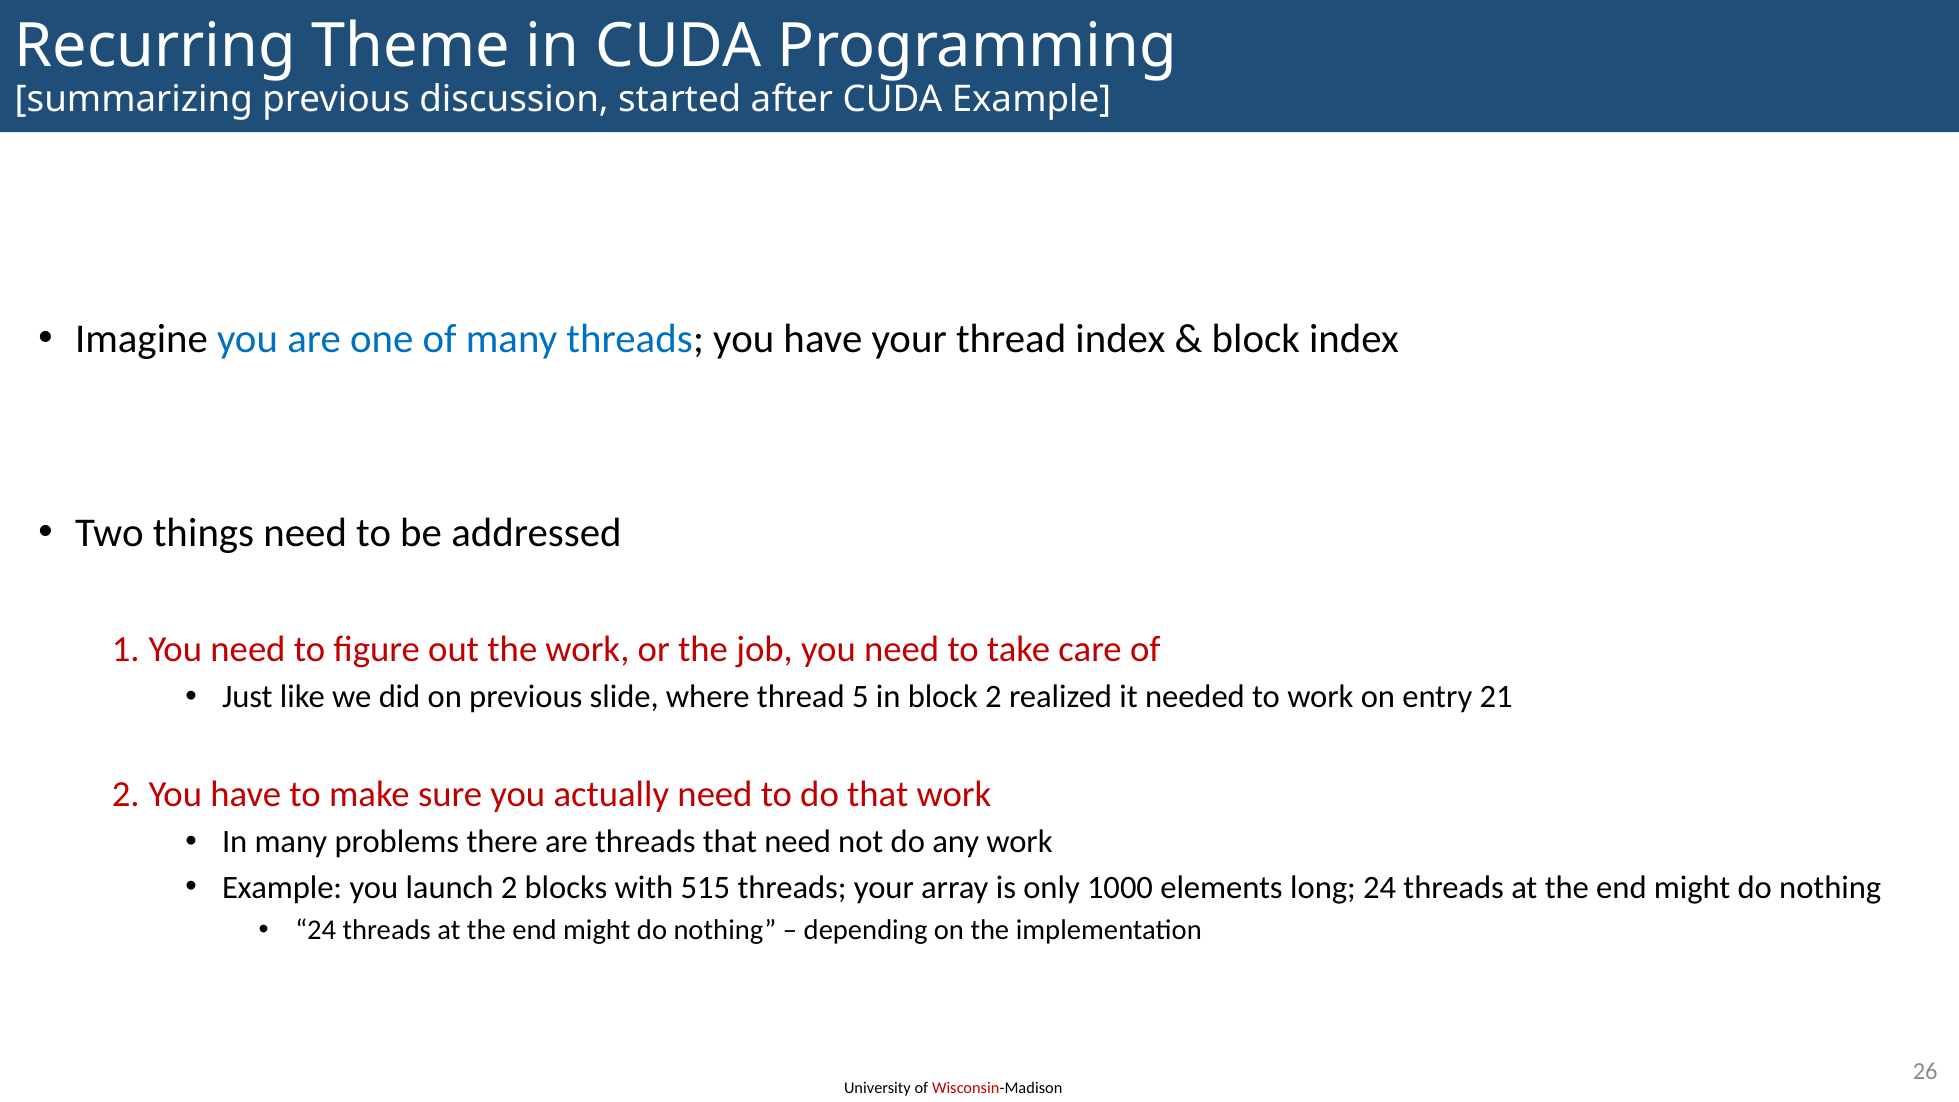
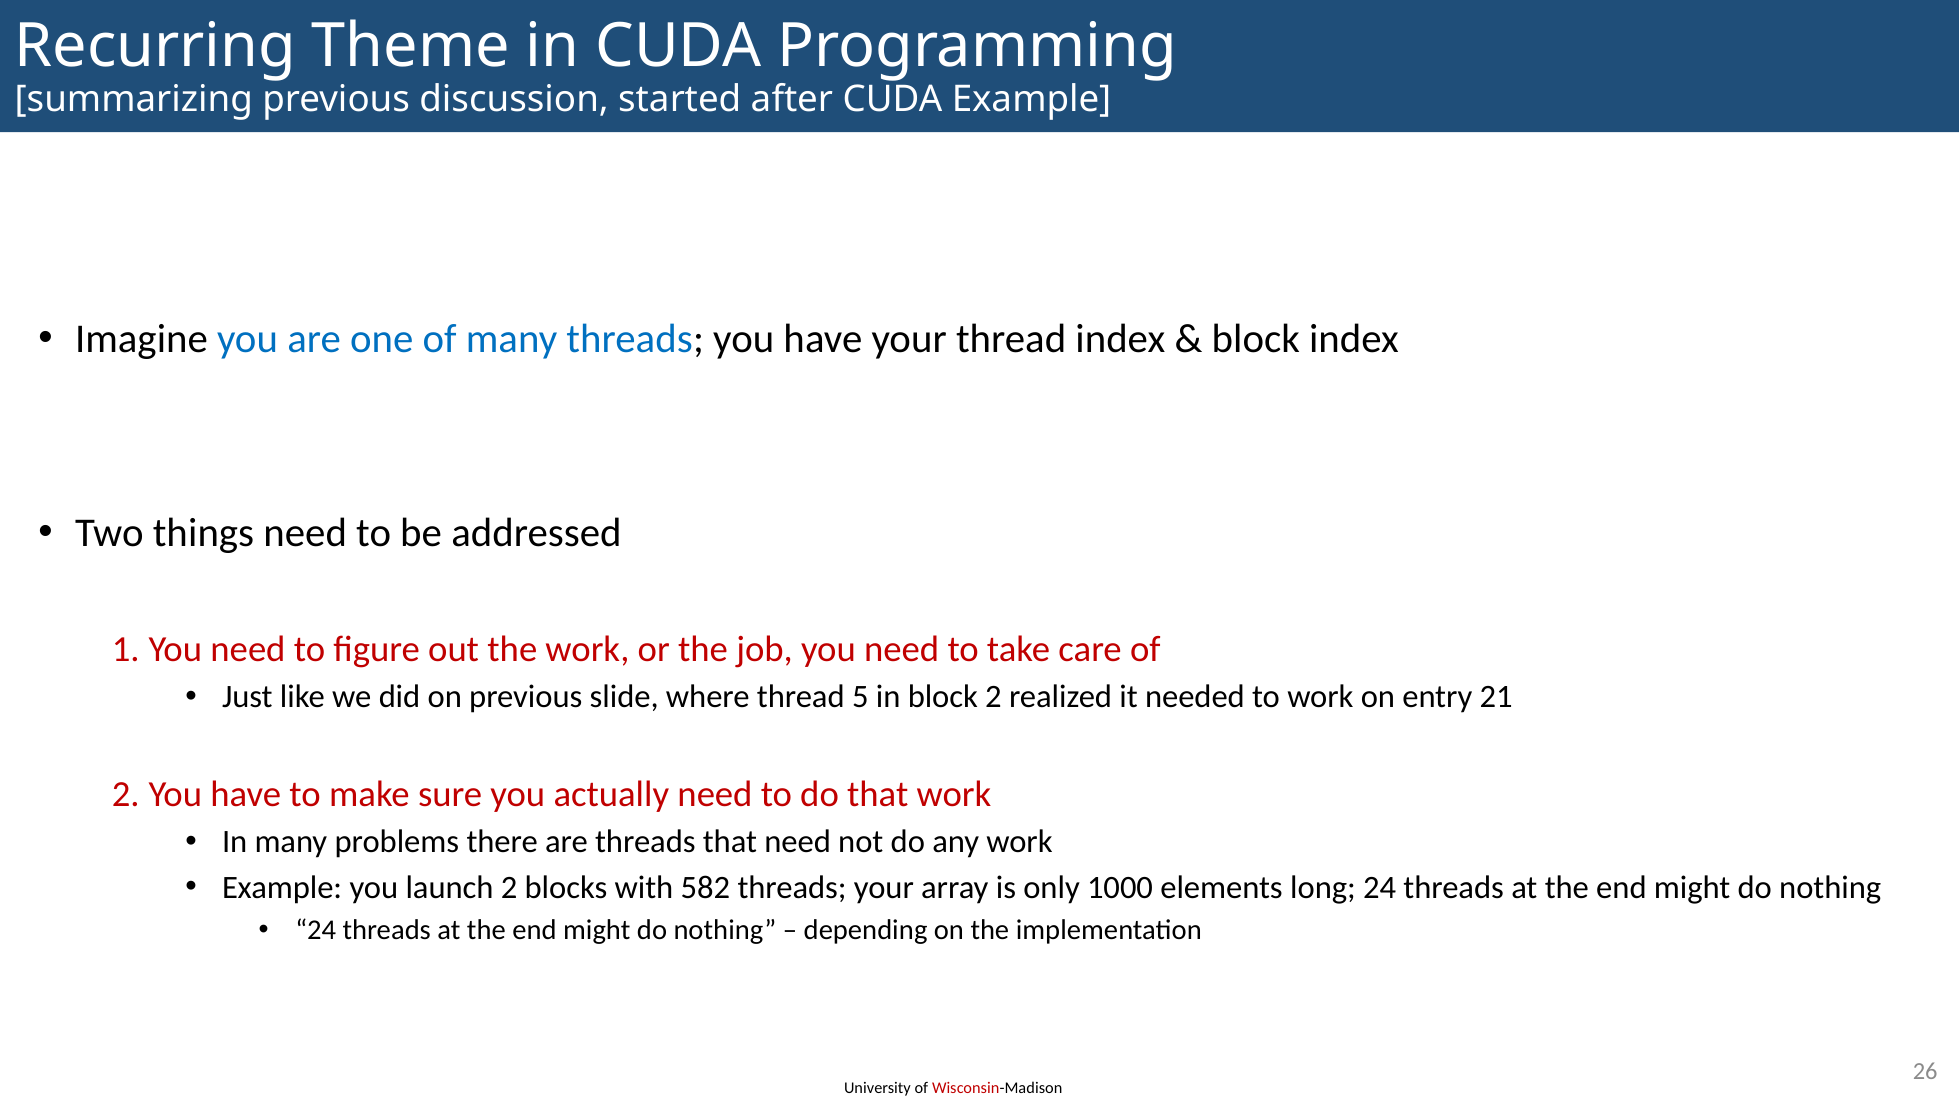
515: 515 -> 582
